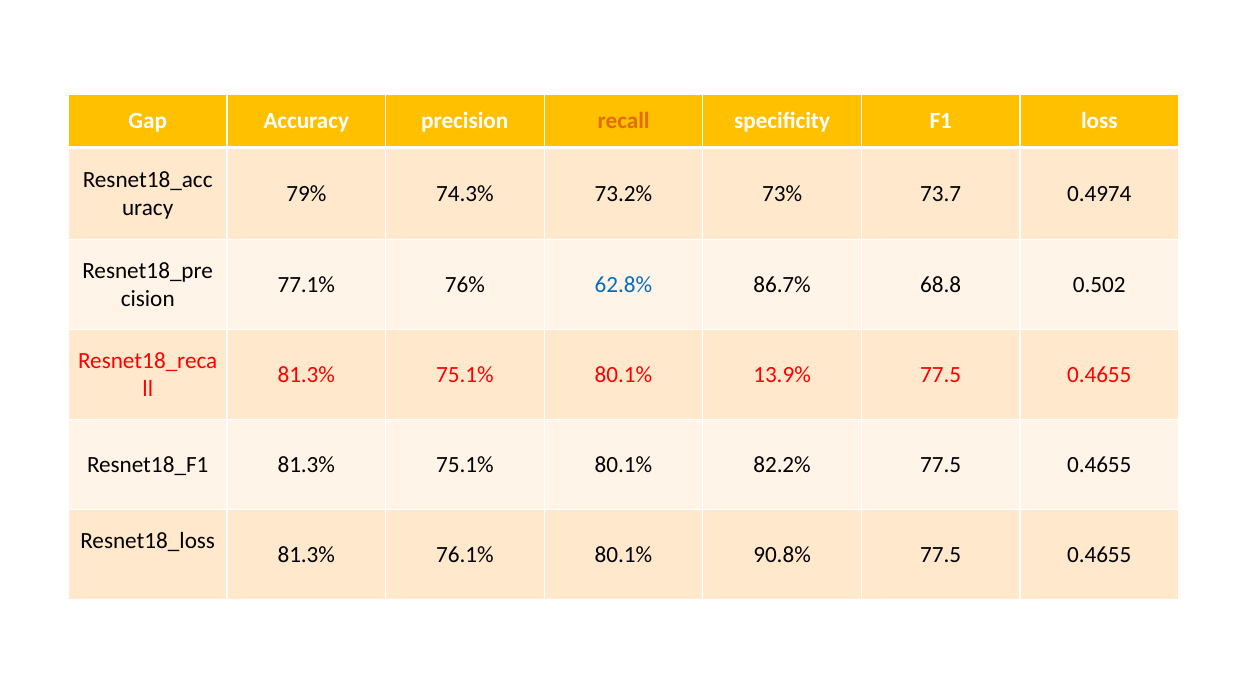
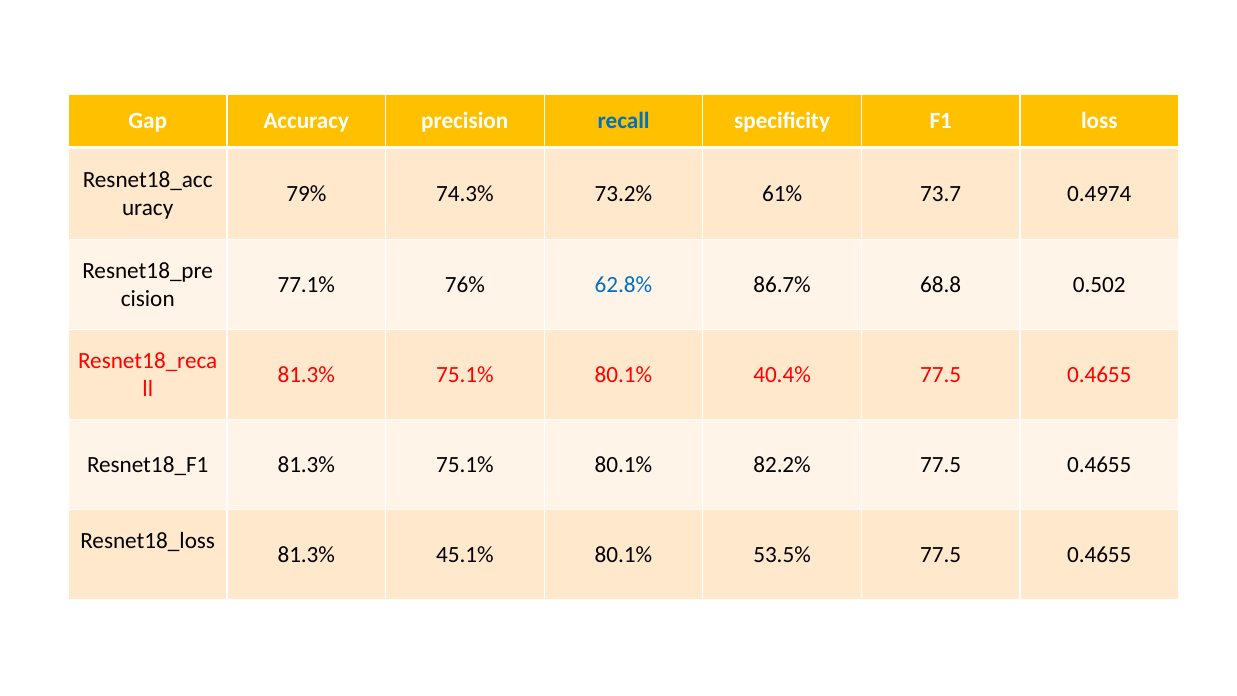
recall colour: orange -> blue
73%: 73% -> 61%
13.9%: 13.9% -> 40.4%
76.1%: 76.1% -> 45.1%
90.8%: 90.8% -> 53.5%
